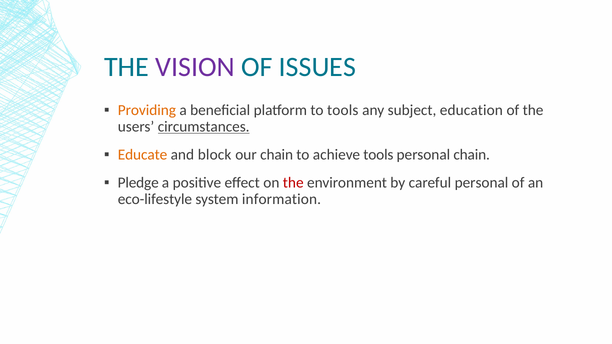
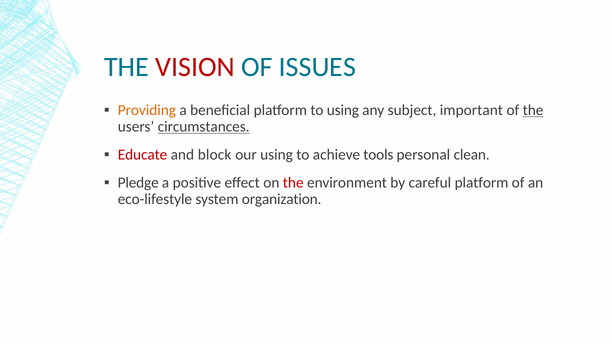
VISION colour: purple -> red
to tools: tools -> using
education: education -> important
the at (533, 110) underline: none -> present
Educate colour: orange -> red
our chain: chain -> using
personal chain: chain -> clean
careful personal: personal -> platform
information: information -> organization
